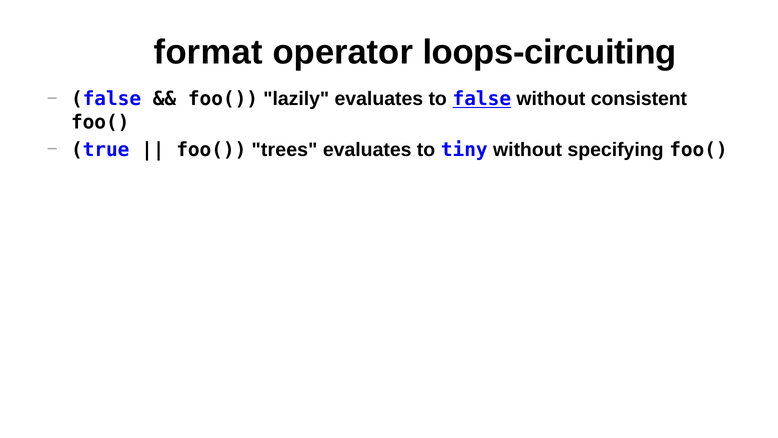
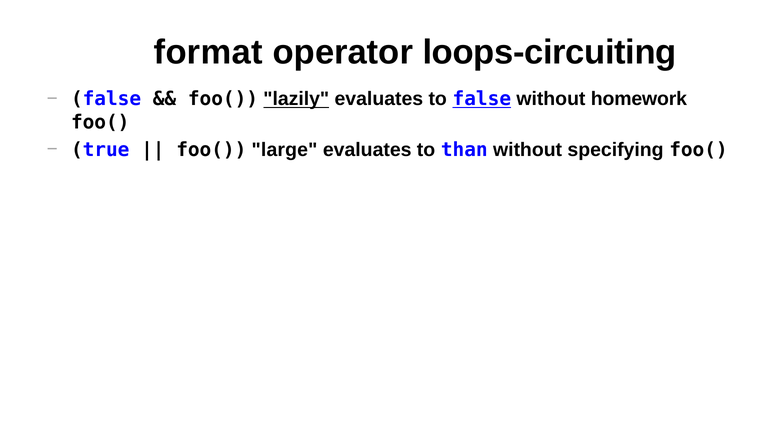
lazily underline: none -> present
consistent: consistent -> homework
trees: trees -> large
tiny: tiny -> than
